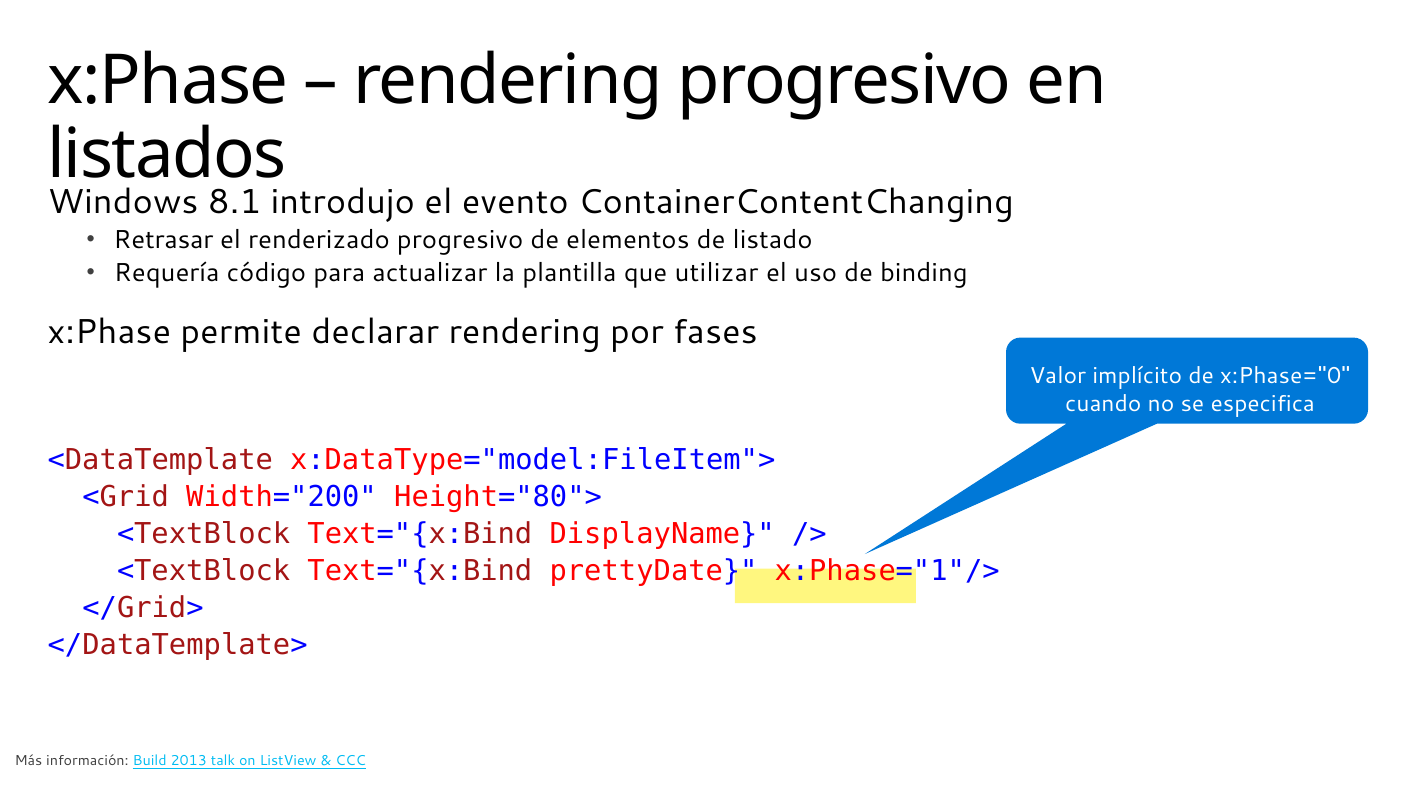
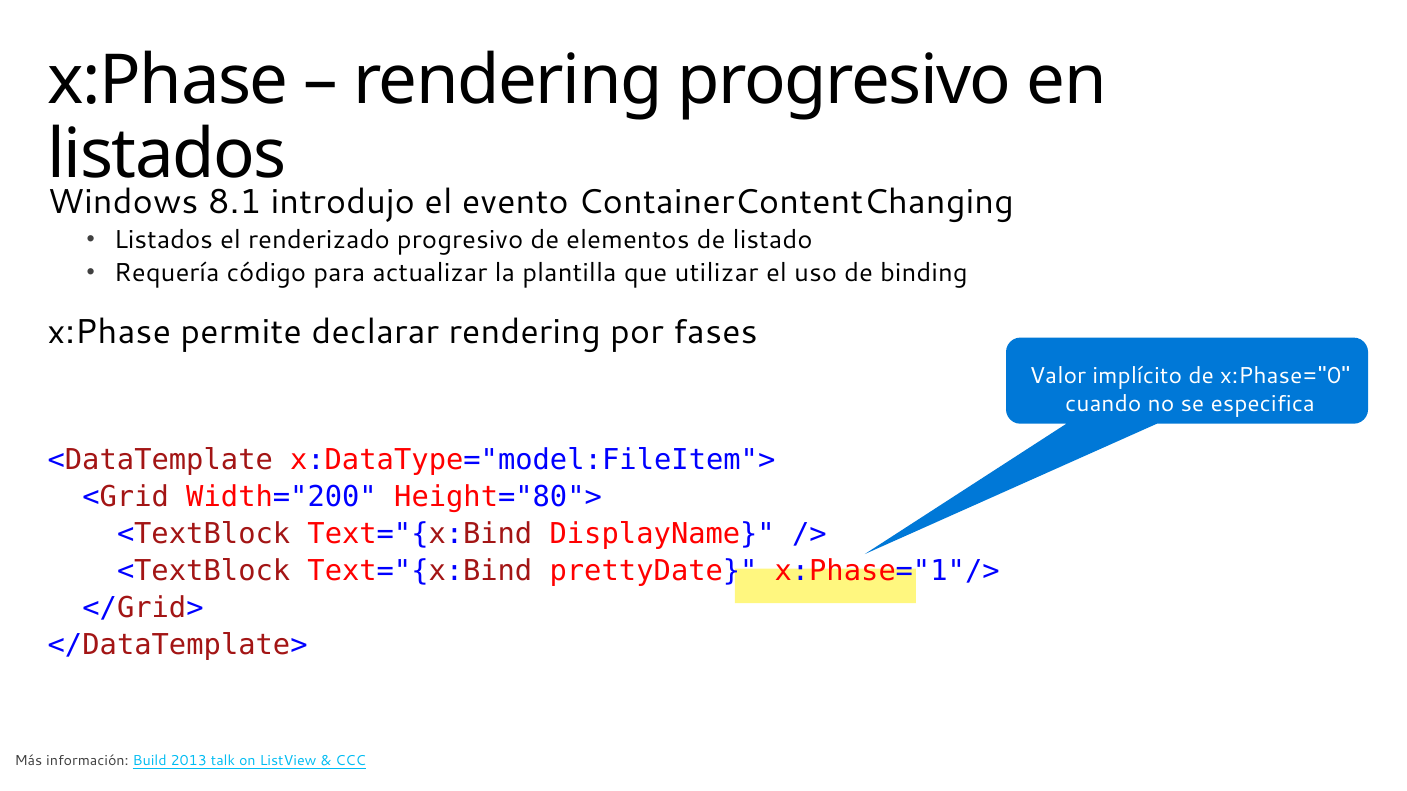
Retrasar at (163, 240): Retrasar -> Listados
